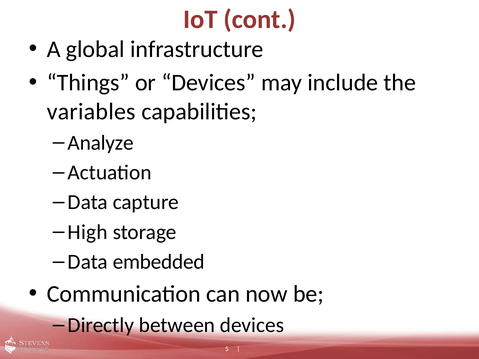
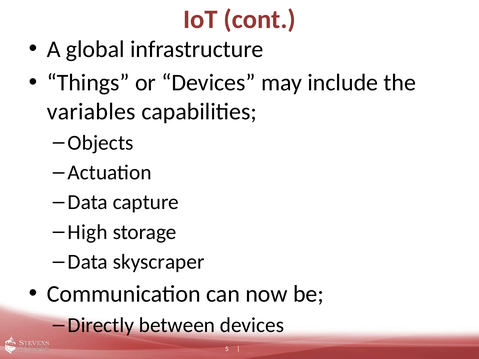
Analyze: Analyze -> Objects
embedded: embedded -> skyscraper
